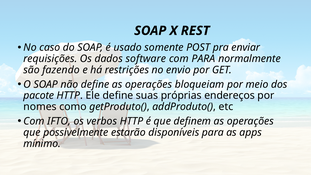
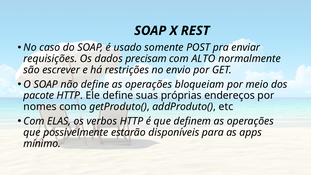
software: software -> precisam
com PARA: PARA -> ALTO
fazendo: fazendo -> escrever
IFTO: IFTO -> ELAS
